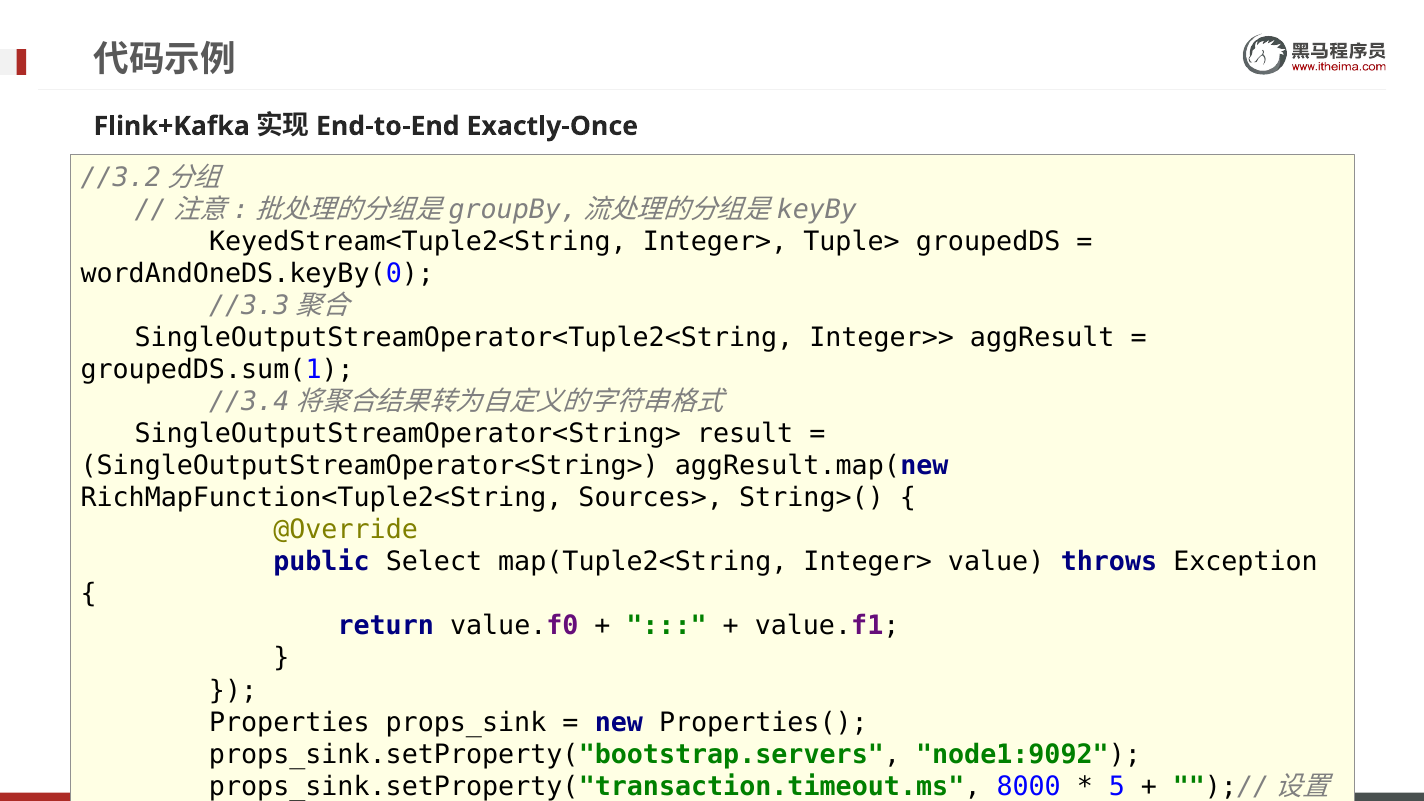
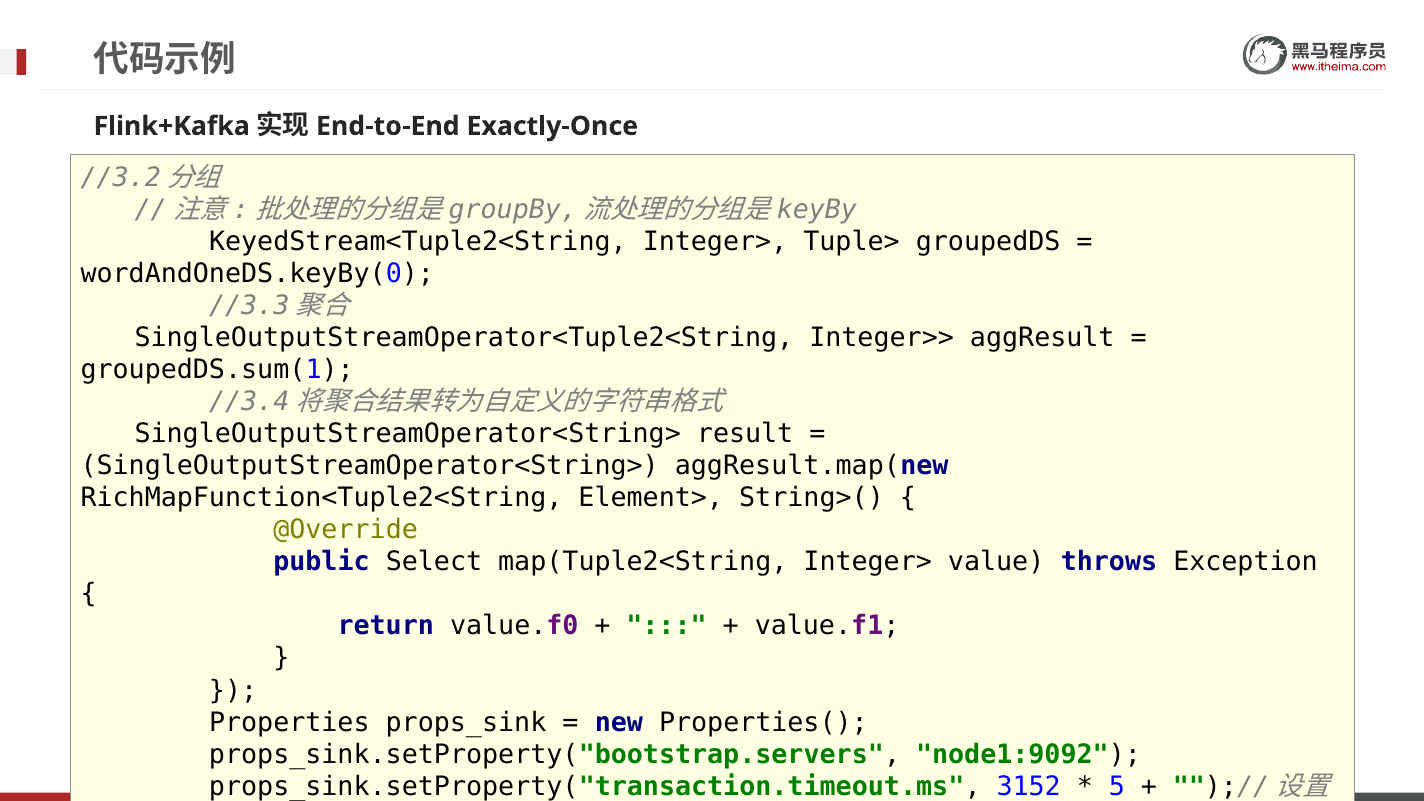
Sources>: Sources> -> Element>
8000: 8000 -> 3152
